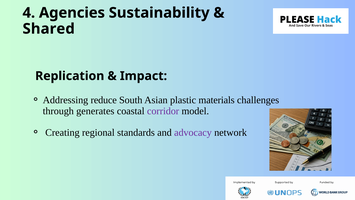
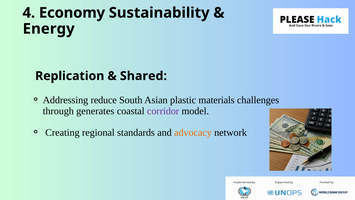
Agencies: Agencies -> Economy
Shared: Shared -> Energy
Impact: Impact -> Shared
advocacy colour: purple -> orange
